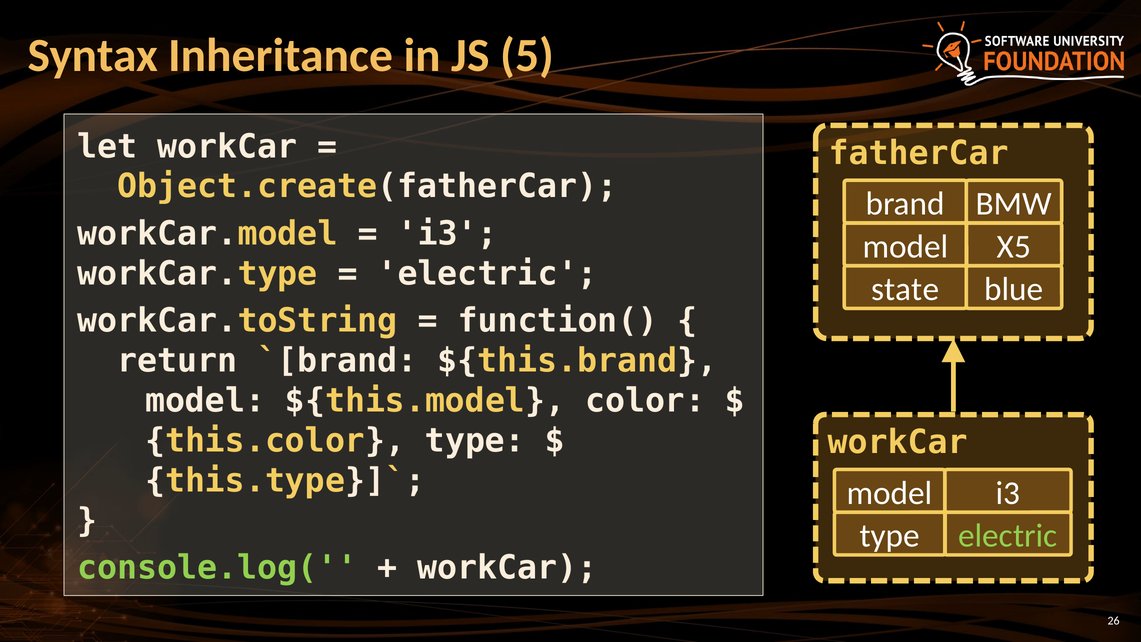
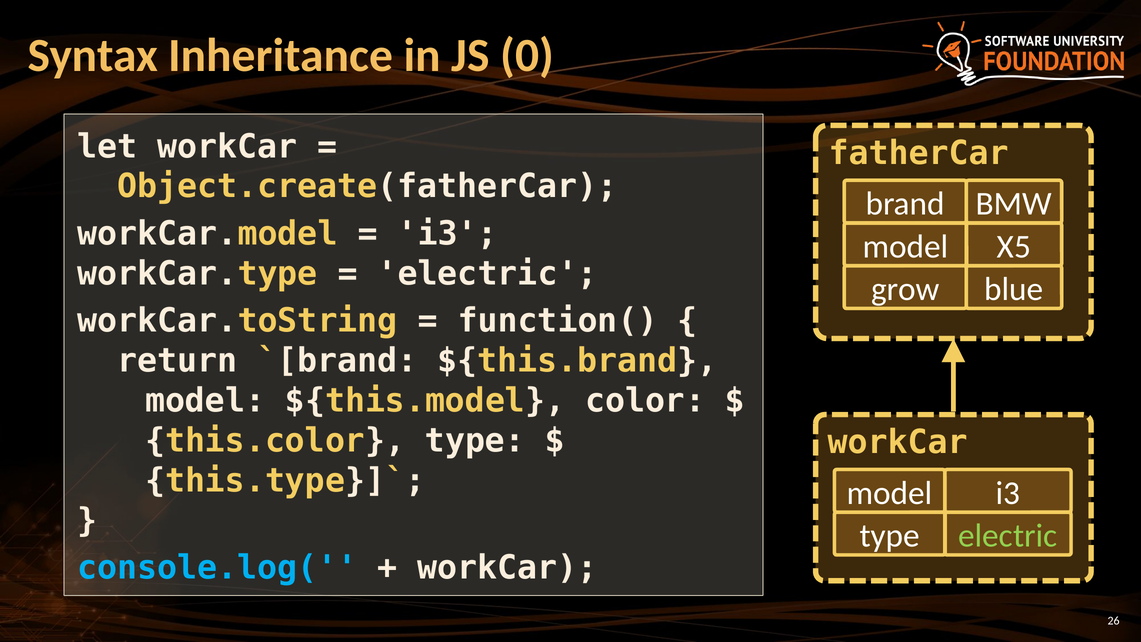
5: 5 -> 0
state: state -> grow
console.log( colour: light green -> light blue
